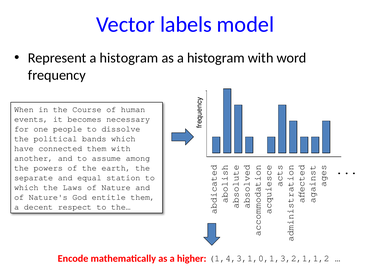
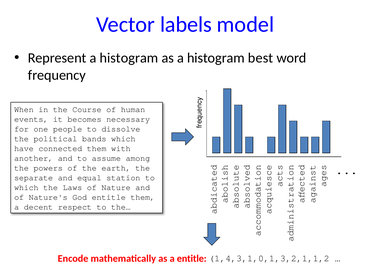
histogram with: with -> best
a higher: higher -> entitle
